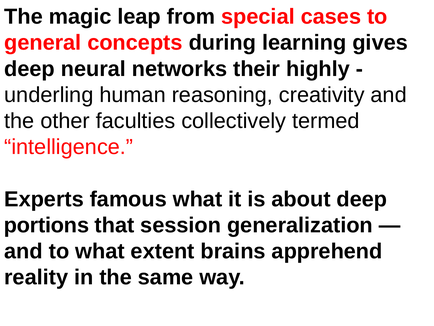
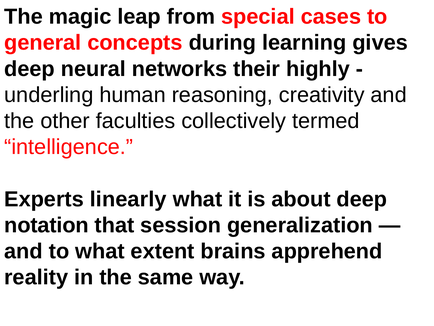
famous: famous -> linearly
portions: portions -> notation
